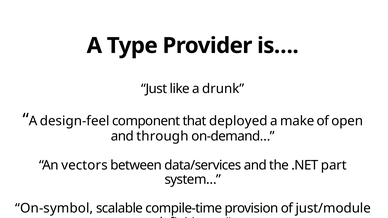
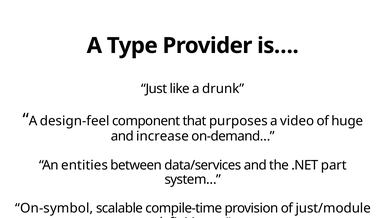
deployed: deployed -> purposes
make: make -> video
open: open -> huge
through: through -> increase
vectors: vectors -> entities
